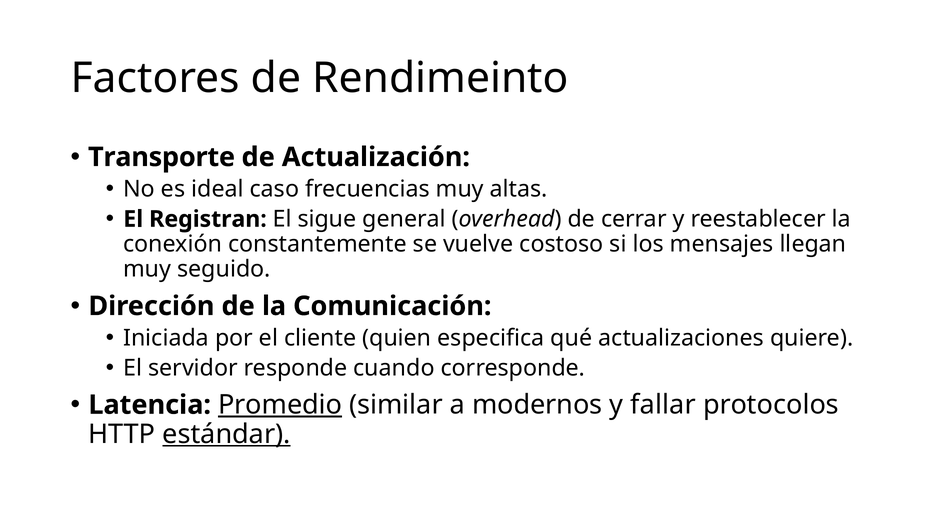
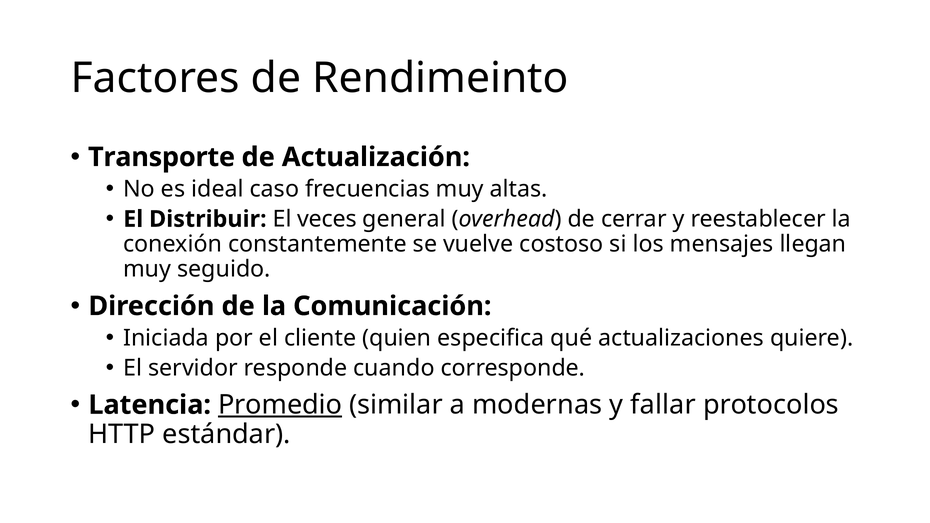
Registran: Registran -> Distribuir
sigue: sigue -> veces
modernos: modernos -> modernas
estándar underline: present -> none
